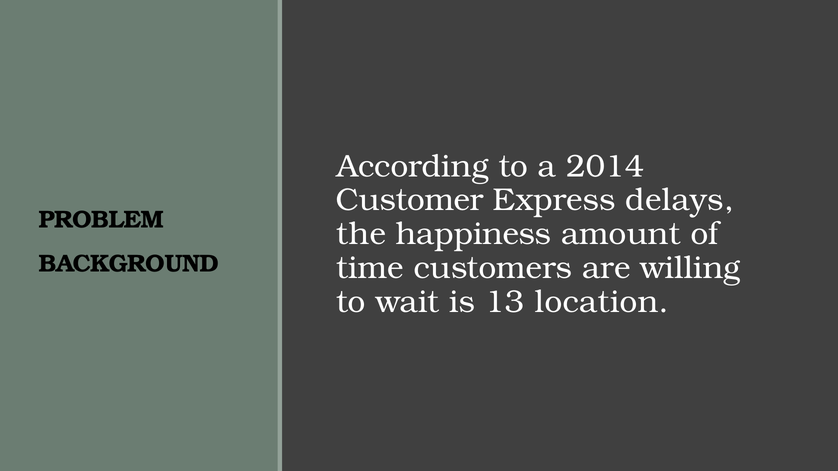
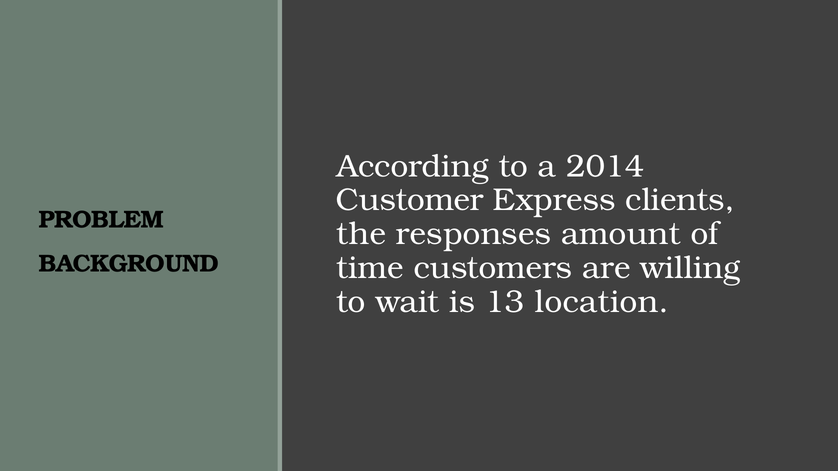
delays: delays -> clients
happiness: happiness -> responses
